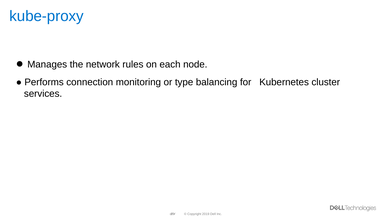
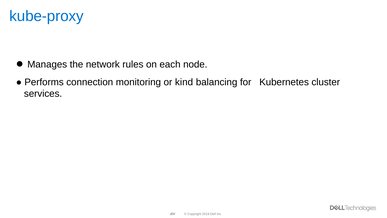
type: type -> kind
